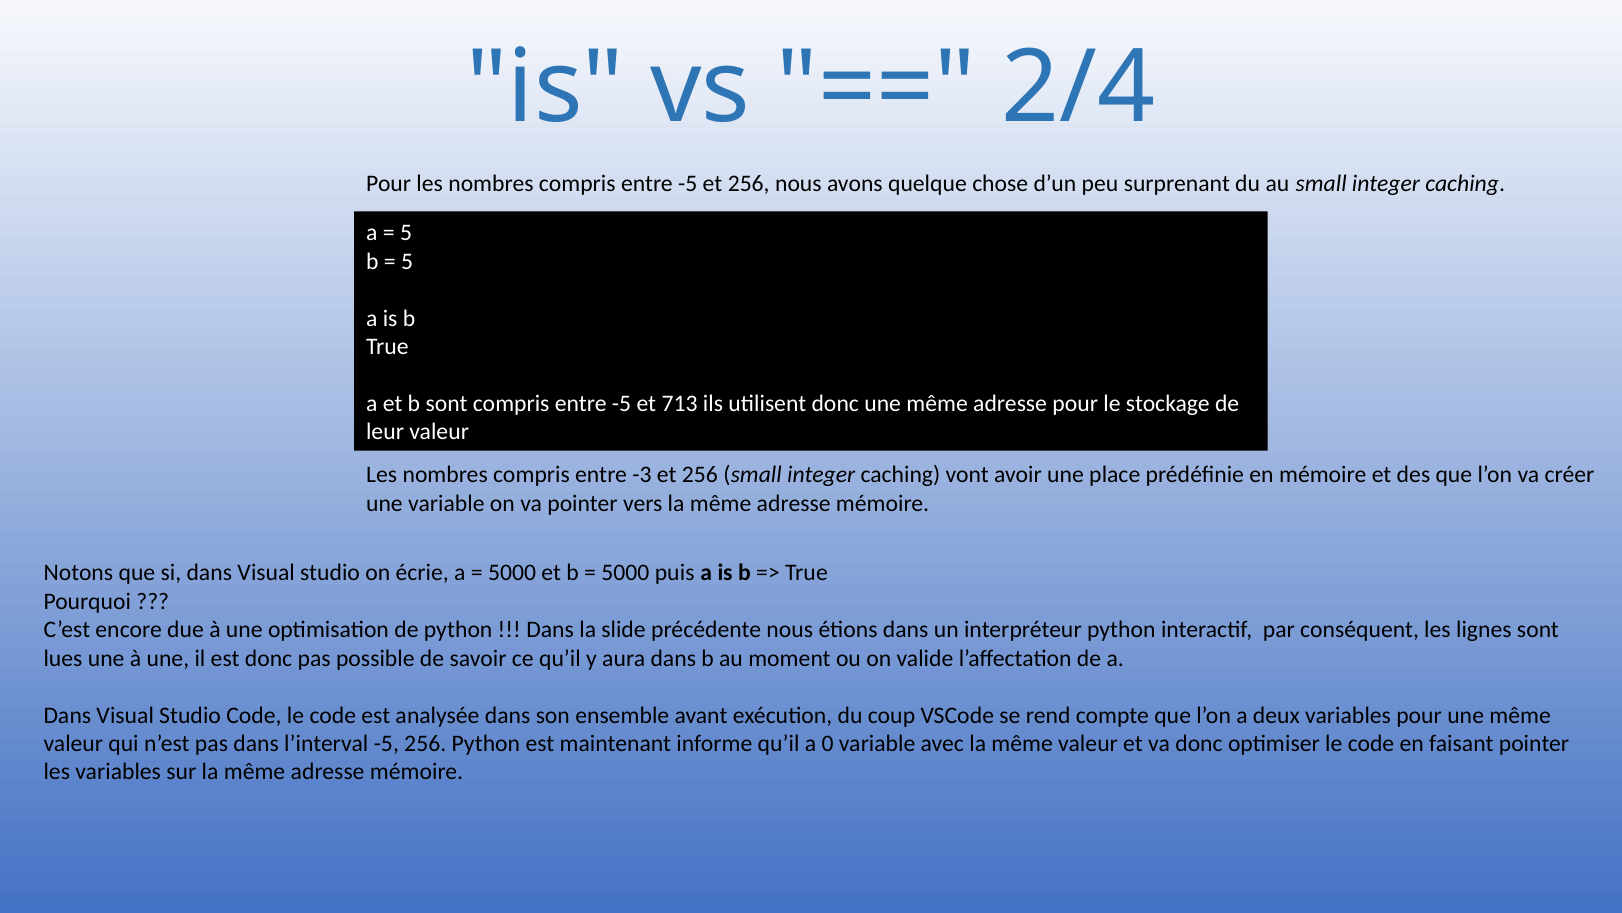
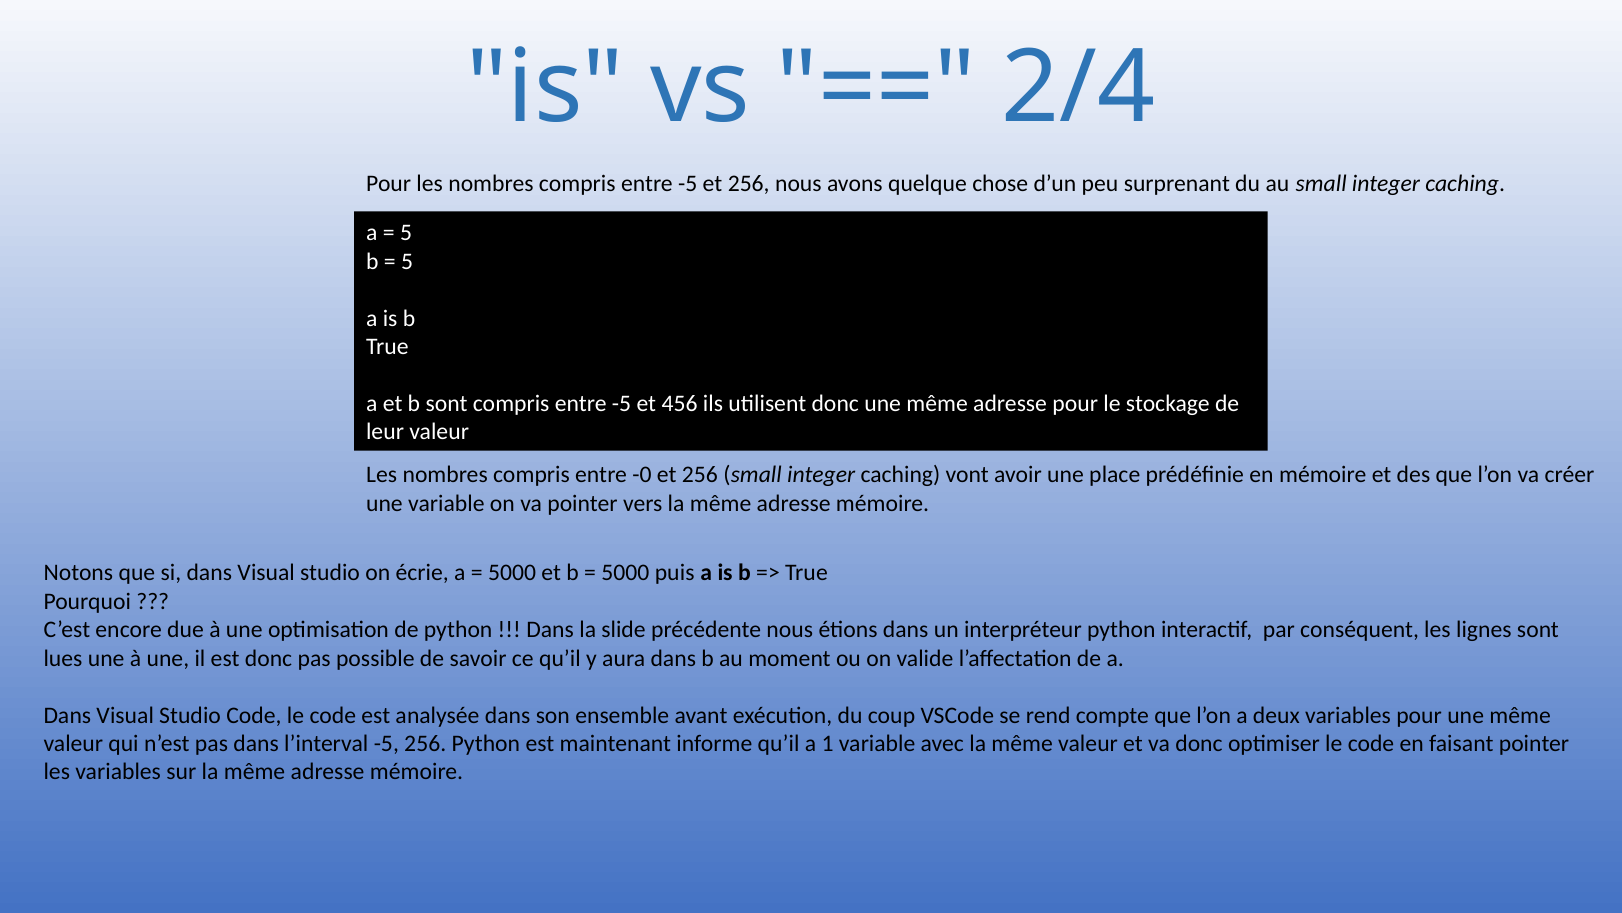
713: 713 -> 456
-3: -3 -> -0
0: 0 -> 1
